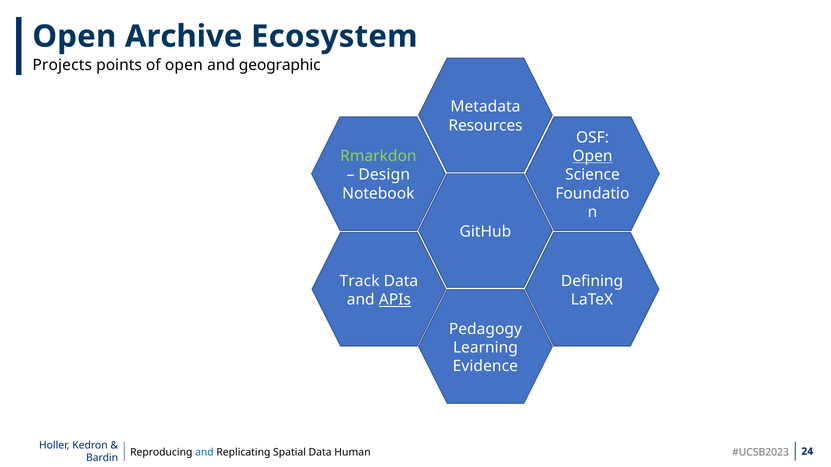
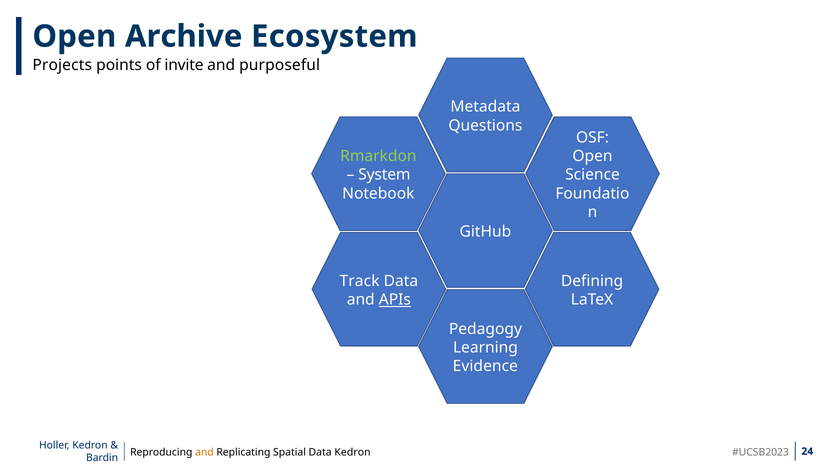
of open: open -> invite
geographic: geographic -> purposeful
Resources: Resources -> Questions
Open at (593, 156) underline: present -> none
Design: Design -> System
and at (204, 453) colour: blue -> orange
Data Human: Human -> Kedron
